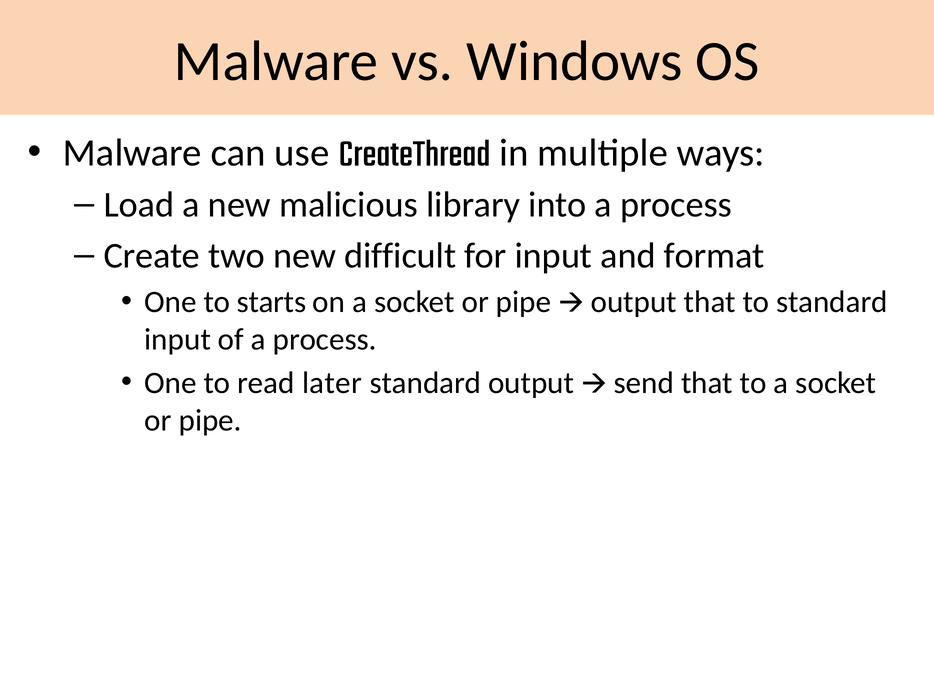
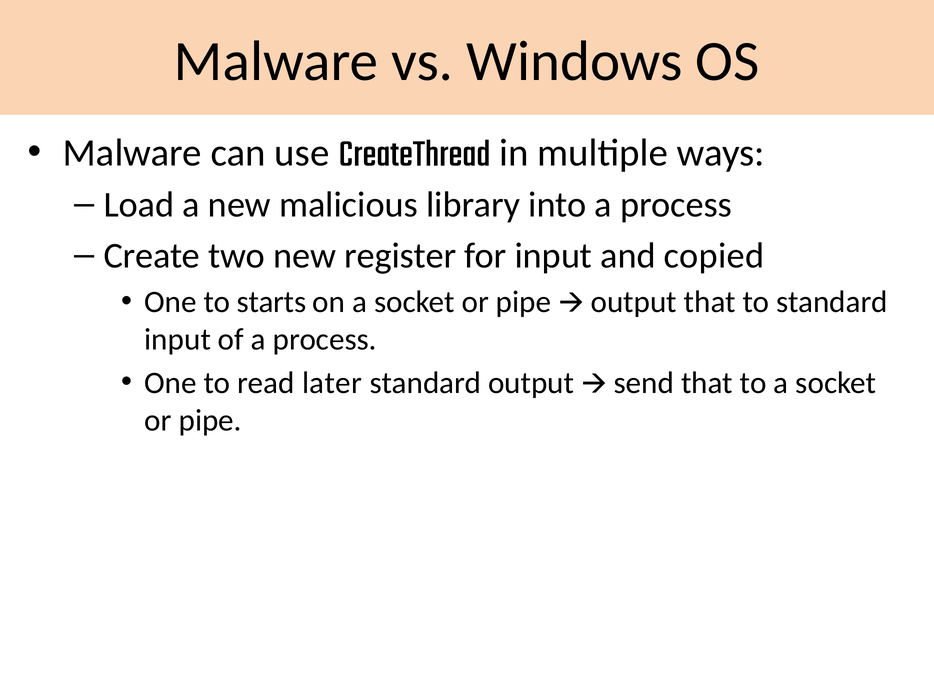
difficult: difficult -> register
format: format -> copied
